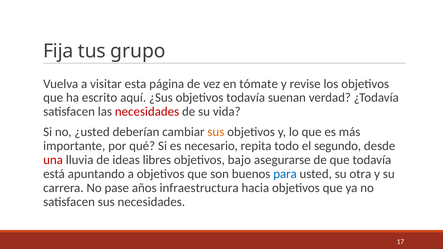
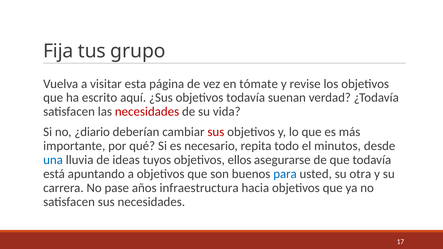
¿usted: ¿usted -> ¿diario
sus at (216, 132) colour: orange -> red
segundo: segundo -> minutos
una colour: red -> blue
libres: libres -> tuyos
bajo: bajo -> ellos
